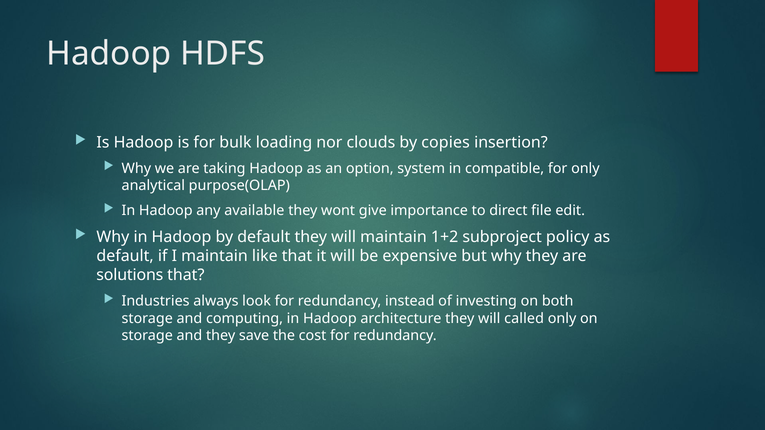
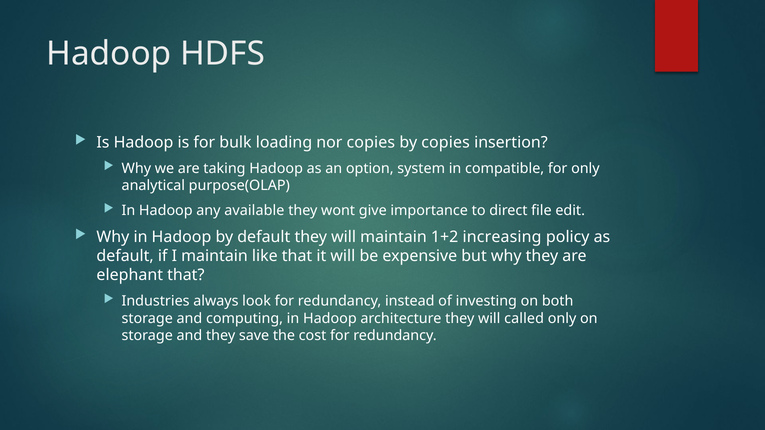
nor clouds: clouds -> copies
subproject: subproject -> increasing
solutions: solutions -> elephant
